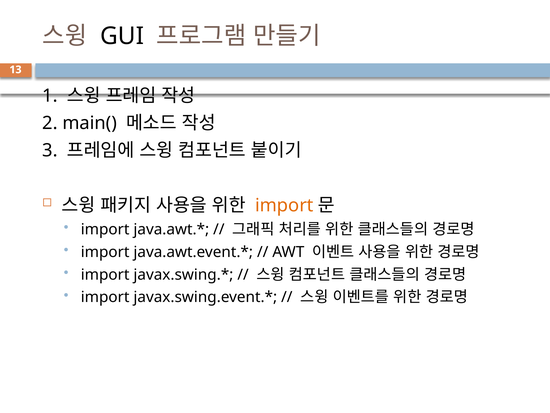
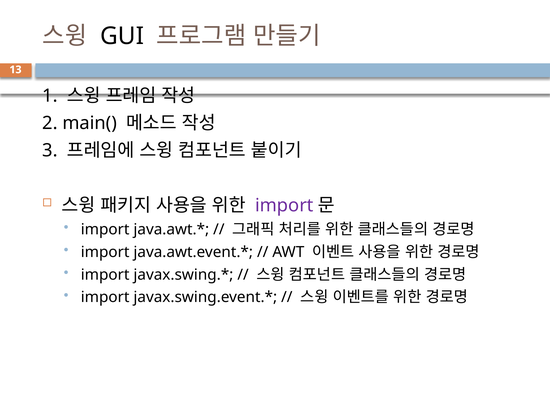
import at (284, 205) colour: orange -> purple
